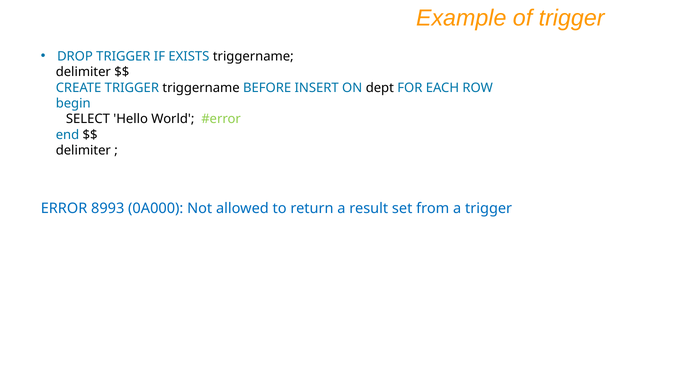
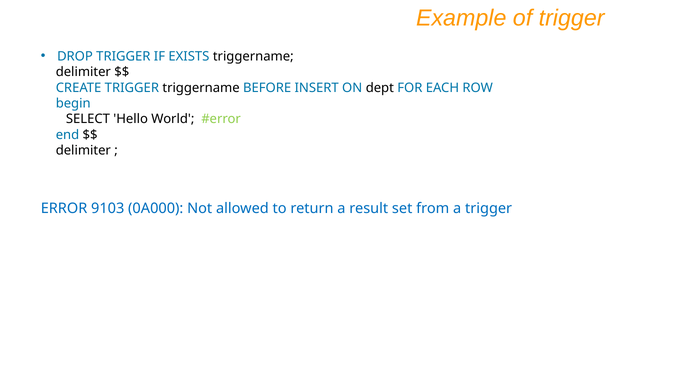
8993: 8993 -> 9103
